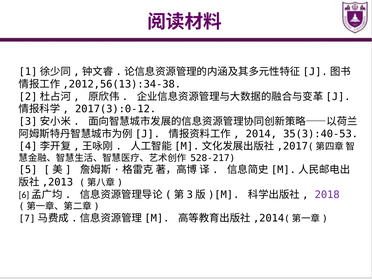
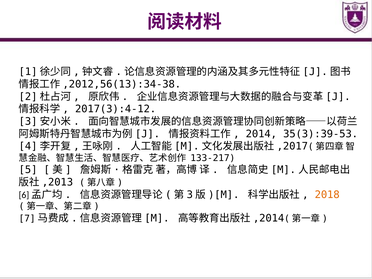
2017(3):0-12: 2017(3):0-12 -> 2017(3):4-12
35(3):40-53: 35(3):40-53 -> 35(3):39-53
528-217: 528-217 -> 133-217
2018 colour: purple -> orange
